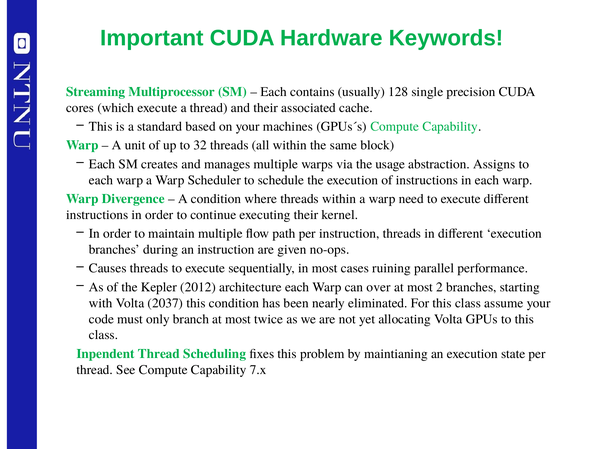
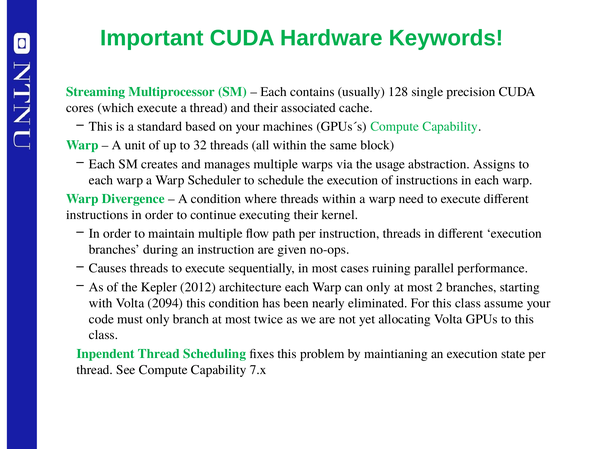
can over: over -> only
2037: 2037 -> 2094
